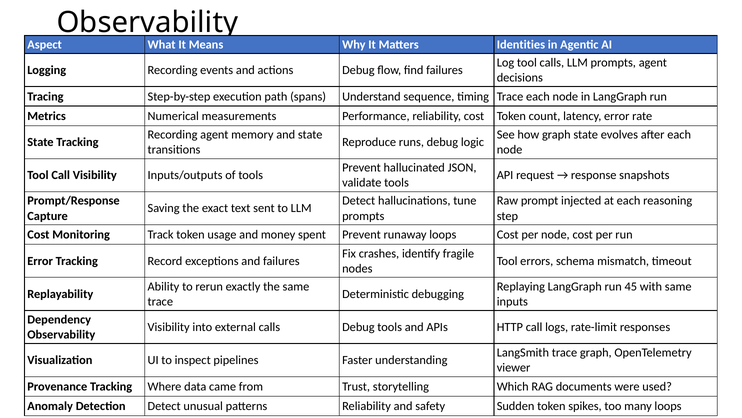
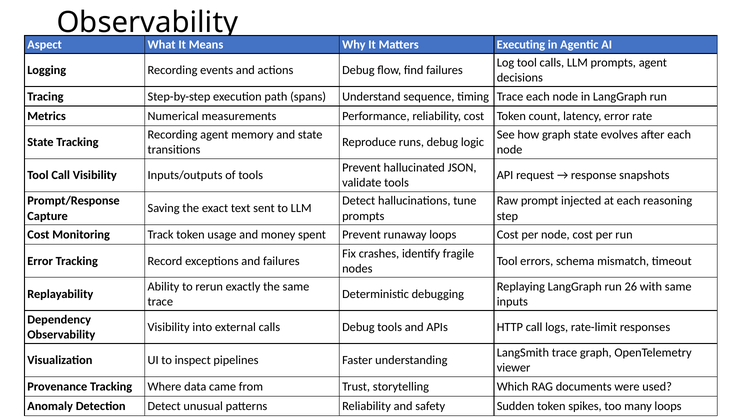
Identities: Identities -> Executing
45: 45 -> 26
